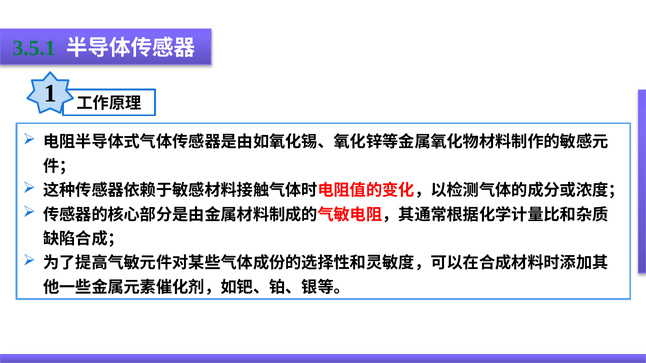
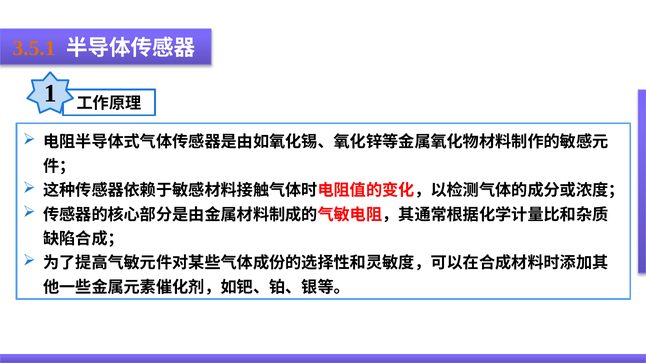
3.5.1 colour: green -> orange
